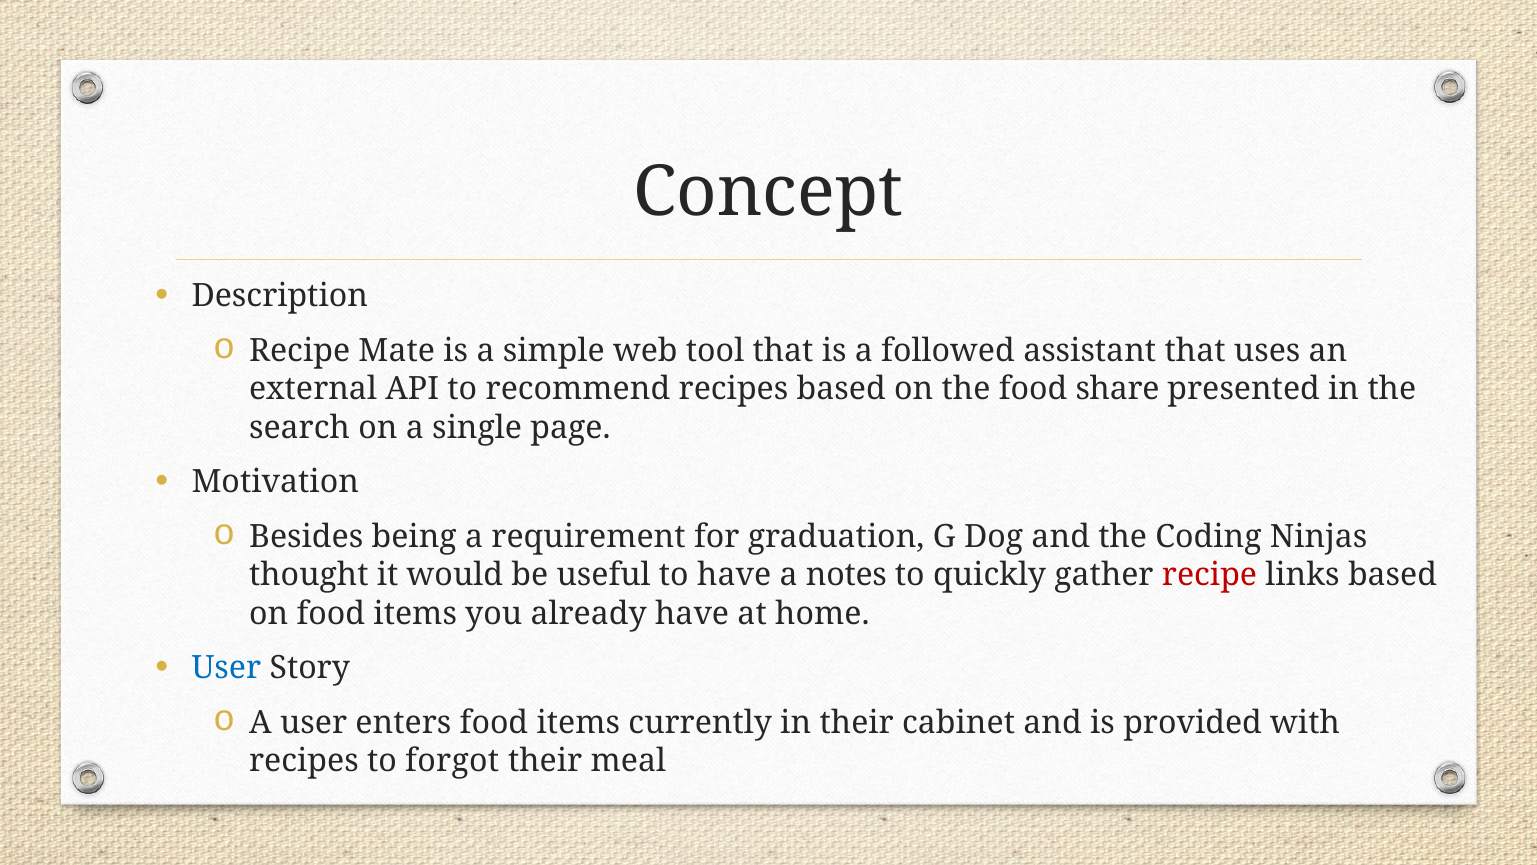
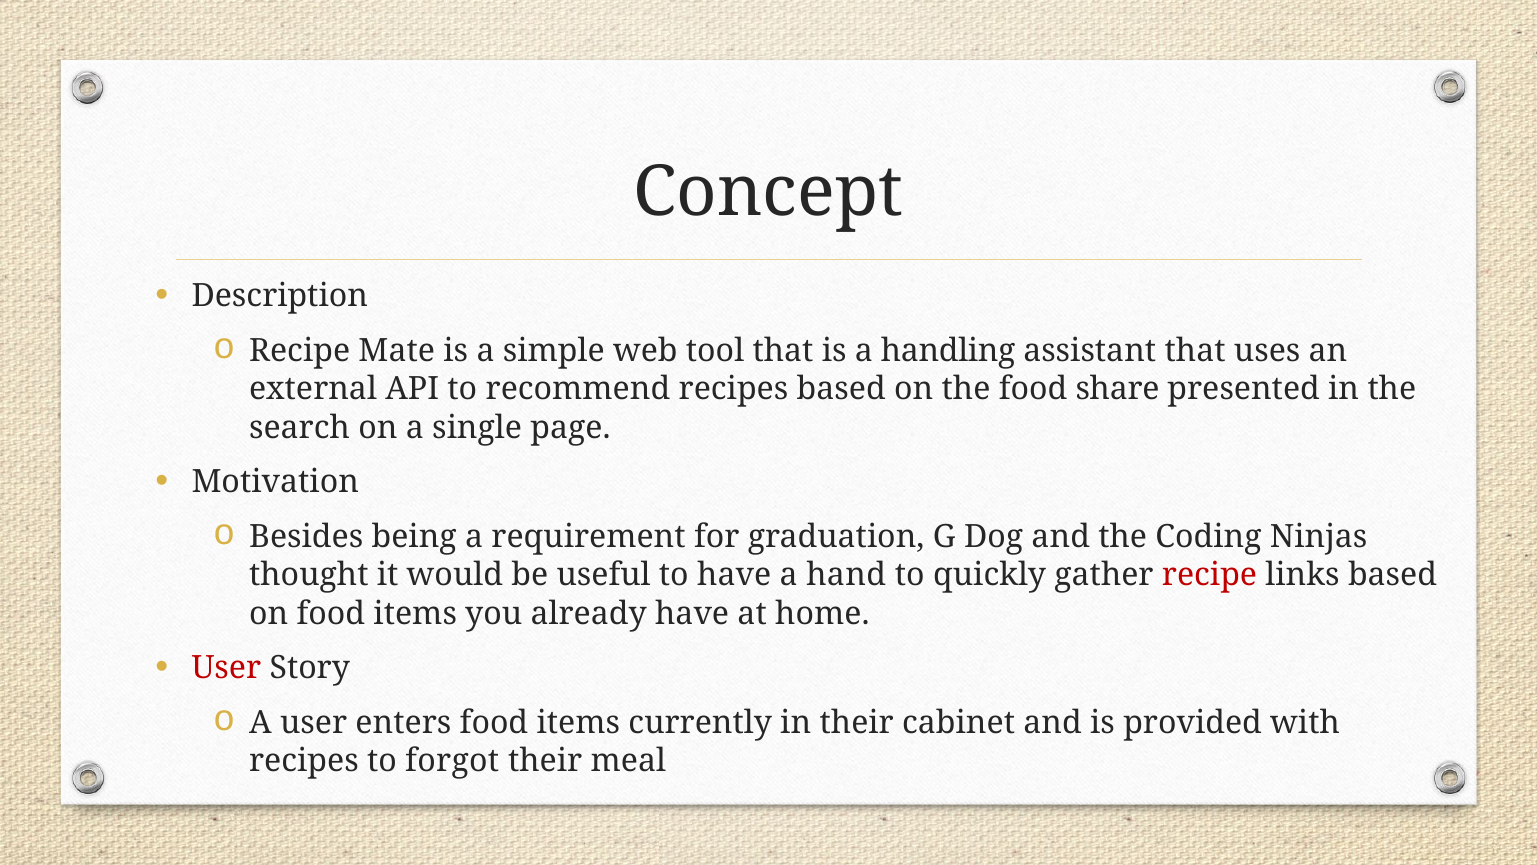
followed: followed -> handling
notes: notes -> hand
User at (226, 668) colour: blue -> red
